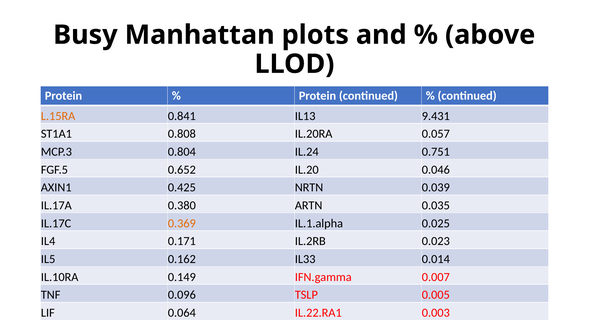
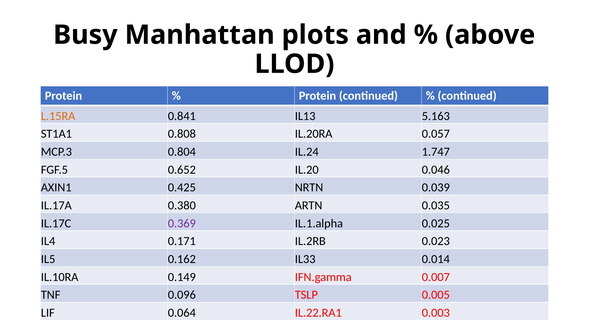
9.431: 9.431 -> 5.163
0.751: 0.751 -> 1.747
0.369 colour: orange -> purple
